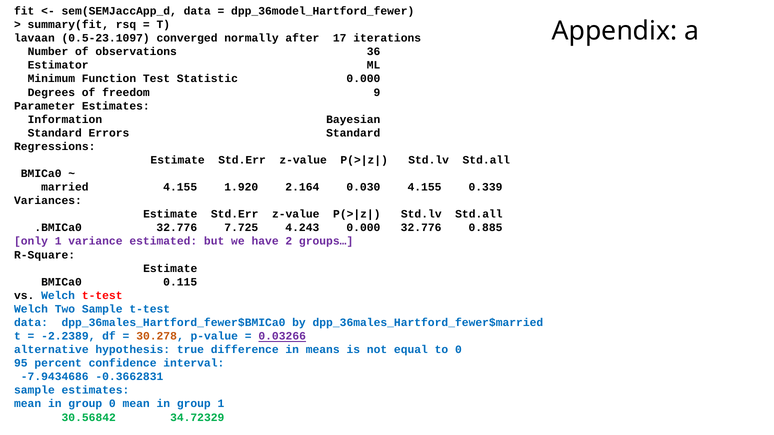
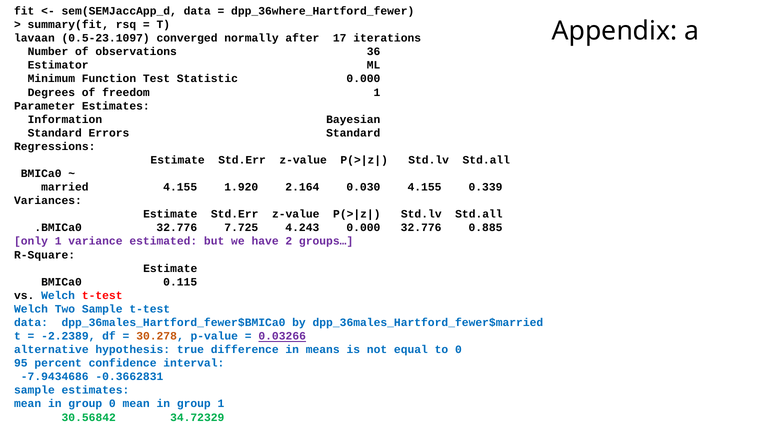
dpp_36model_Hartford_fewer: dpp_36model_Hartford_fewer -> dpp_36where_Hartford_fewer
freedom 9: 9 -> 1
